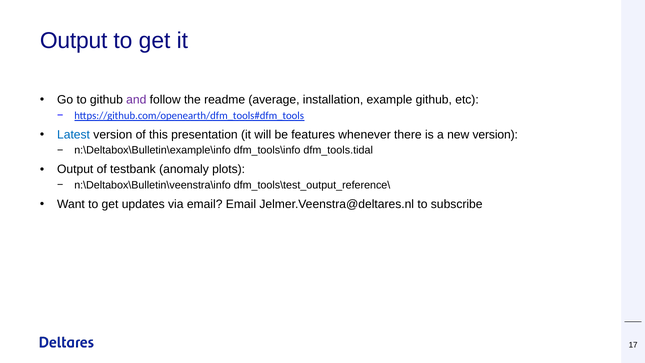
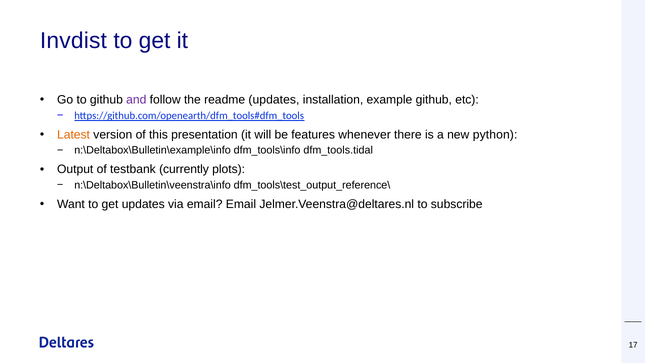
Output at (74, 41): Output -> Invdist
readme average: average -> updates
Latest colour: blue -> orange
new version: version -> python
anomaly: anomaly -> currently
